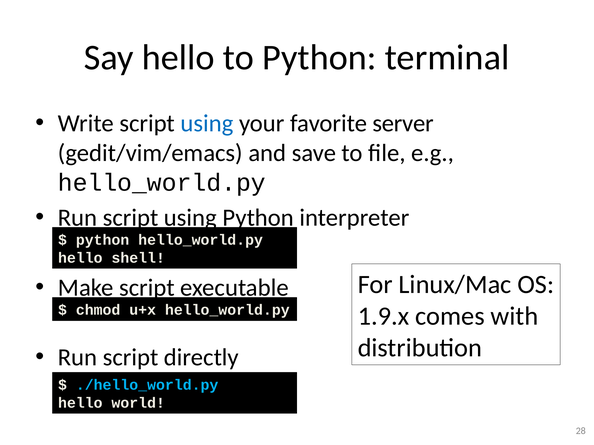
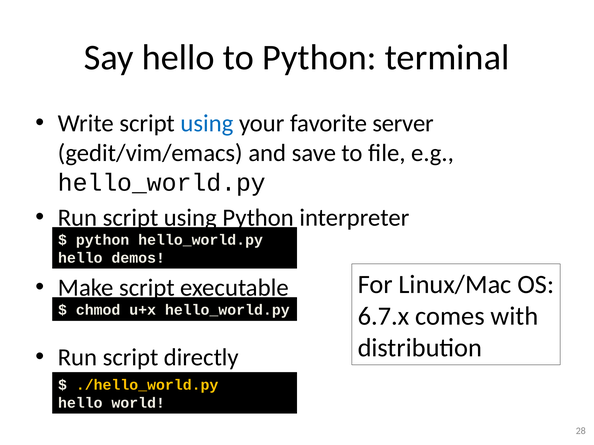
shell: shell -> demos
1.9.x: 1.9.x -> 6.7.x
./hello_world.py colour: light blue -> yellow
